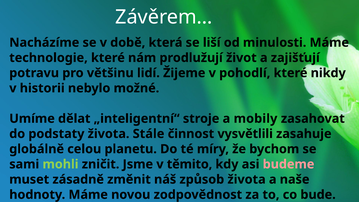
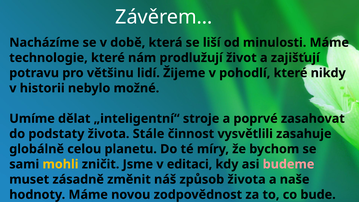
mobily: mobily -> poprvé
mohli colour: light green -> yellow
těmito: těmito -> editaci
